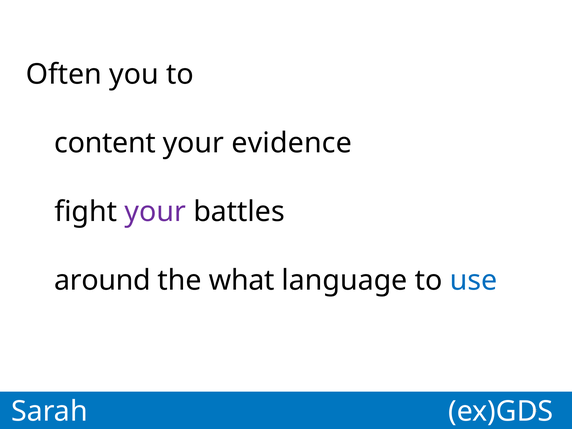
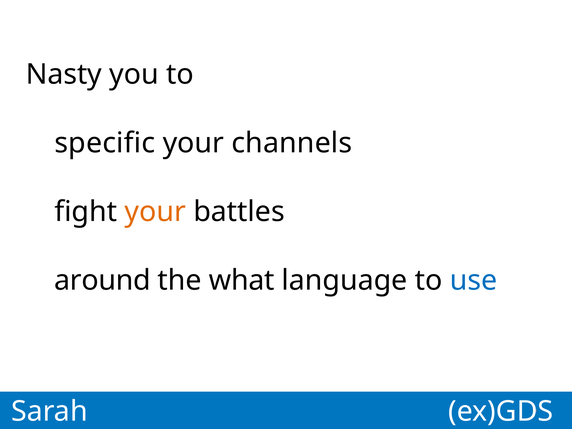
Often: Often -> Nasty
content: content -> specific
evidence: evidence -> channels
your at (155, 212) colour: purple -> orange
